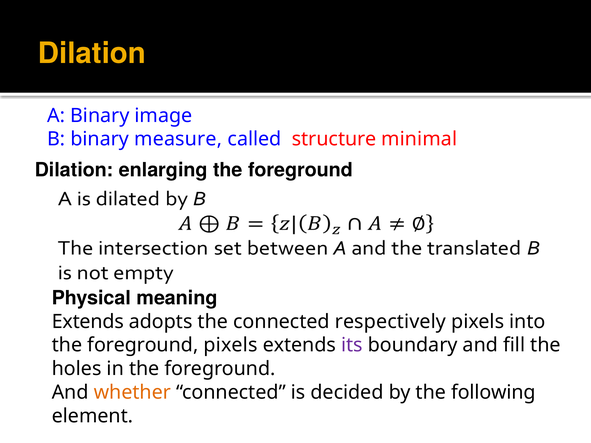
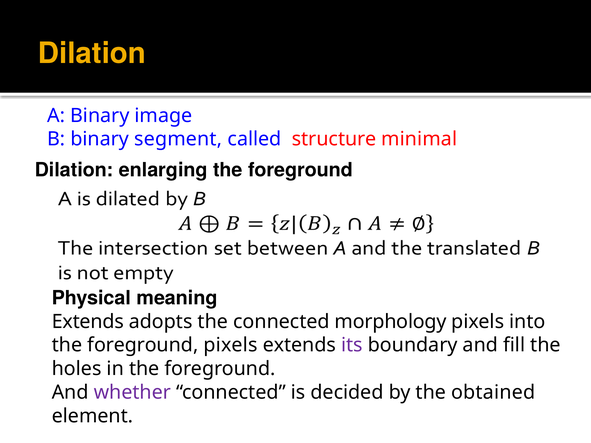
measure: measure -> segment
respectively: respectively -> morphology
whether colour: orange -> purple
following: following -> obtained
